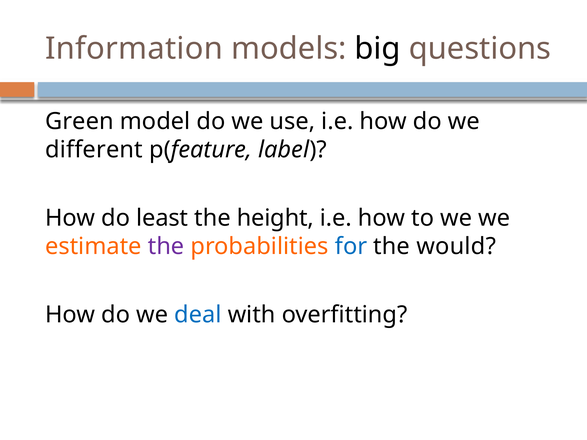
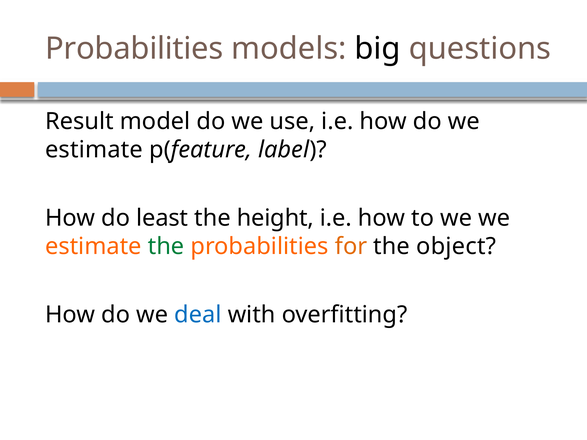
Information at (134, 49): Information -> Probabilities
Green: Green -> Result
different at (94, 150): different -> estimate
the at (166, 247) colour: purple -> green
for colour: blue -> orange
would: would -> object
